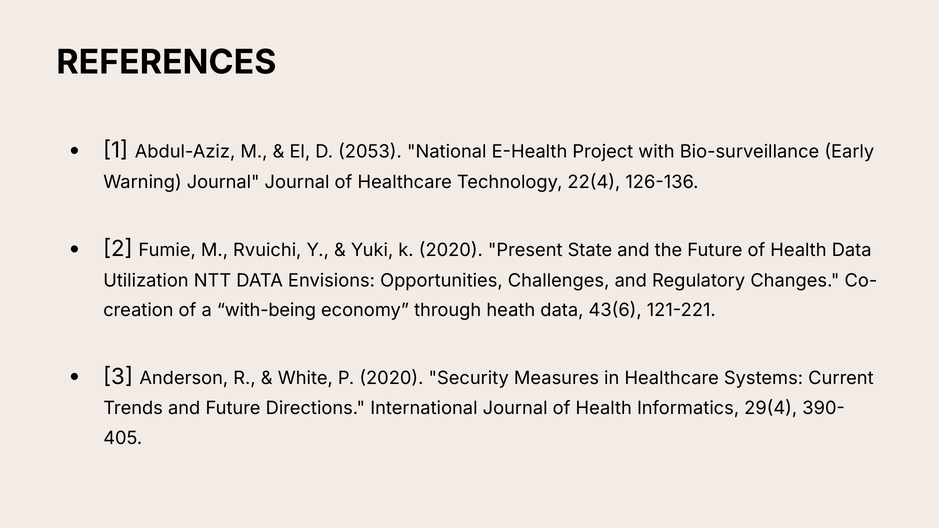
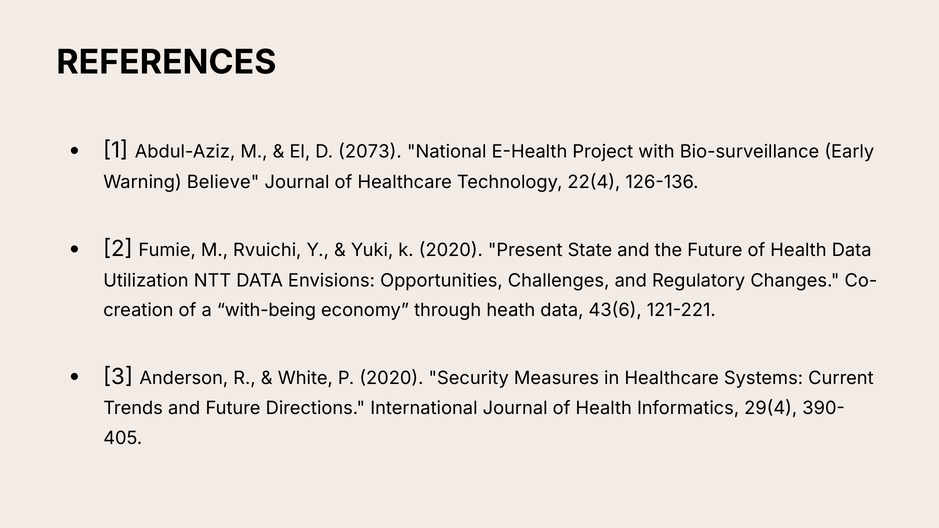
2053: 2053 -> 2073
Warning Journal: Journal -> Believe
